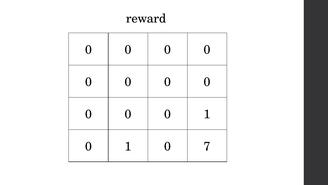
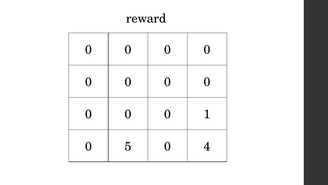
1 at (128, 146): 1 -> 5
7: 7 -> 4
